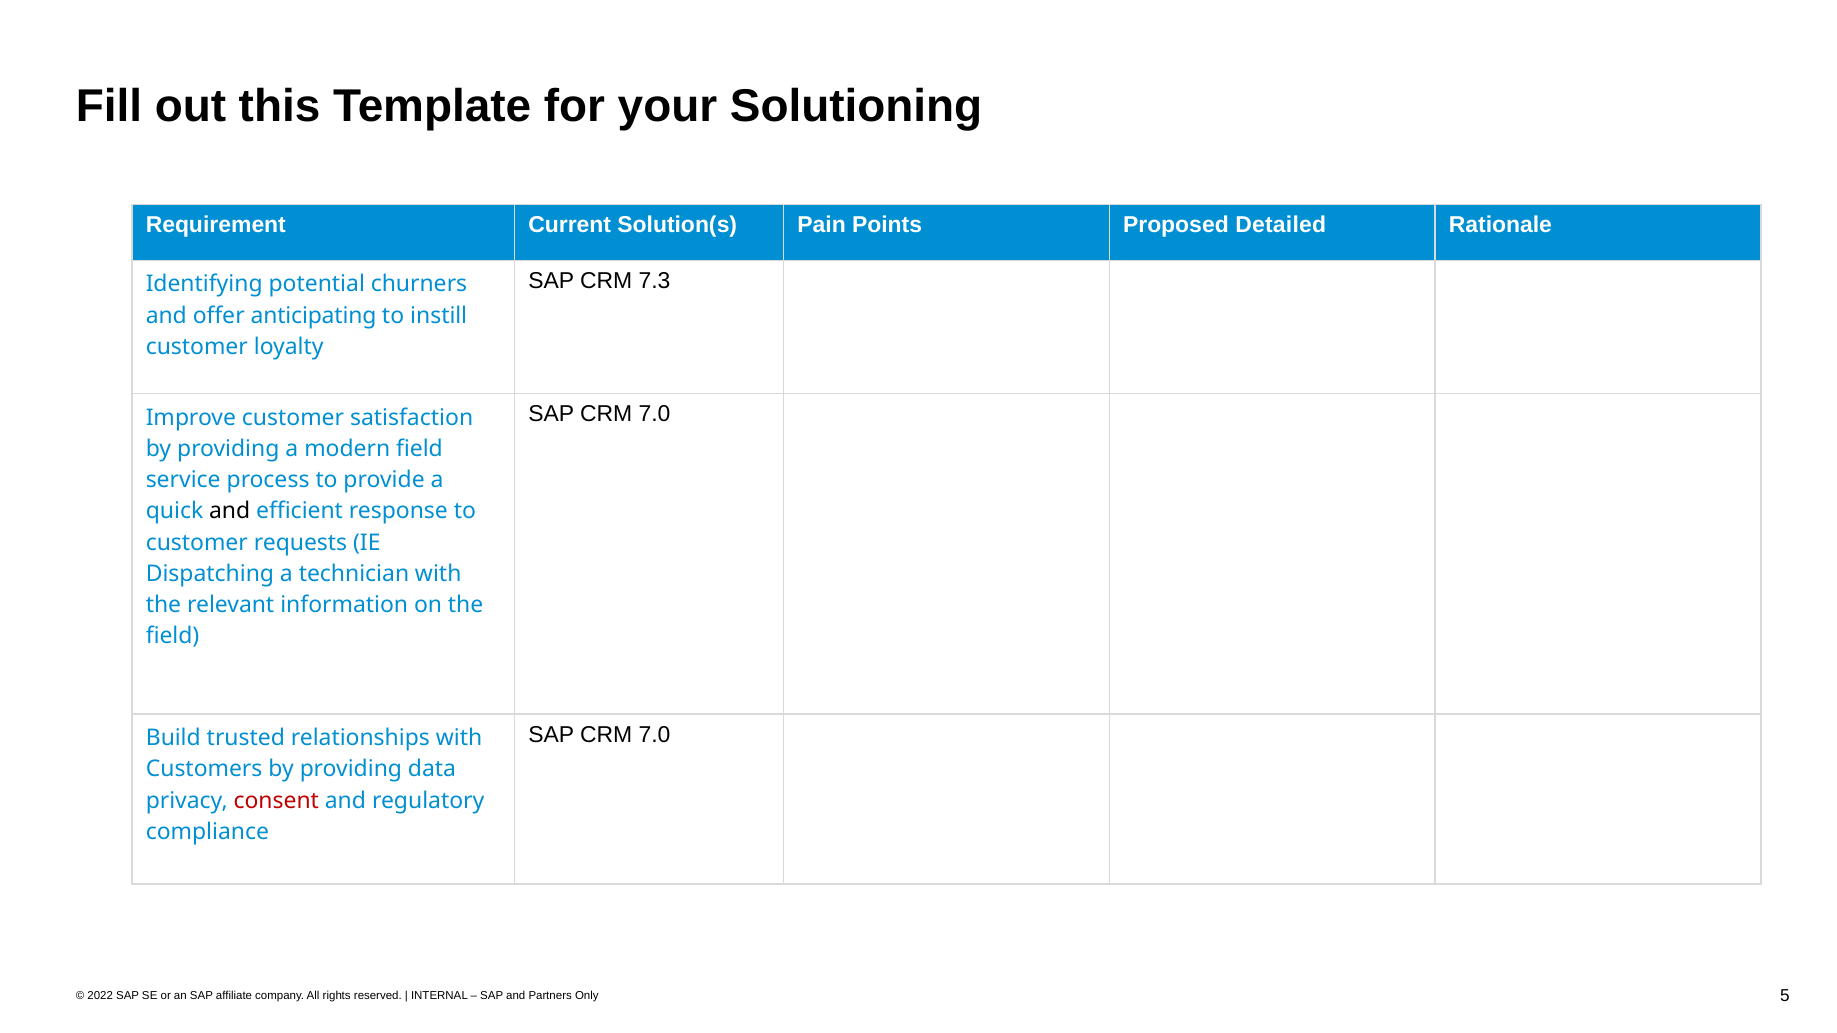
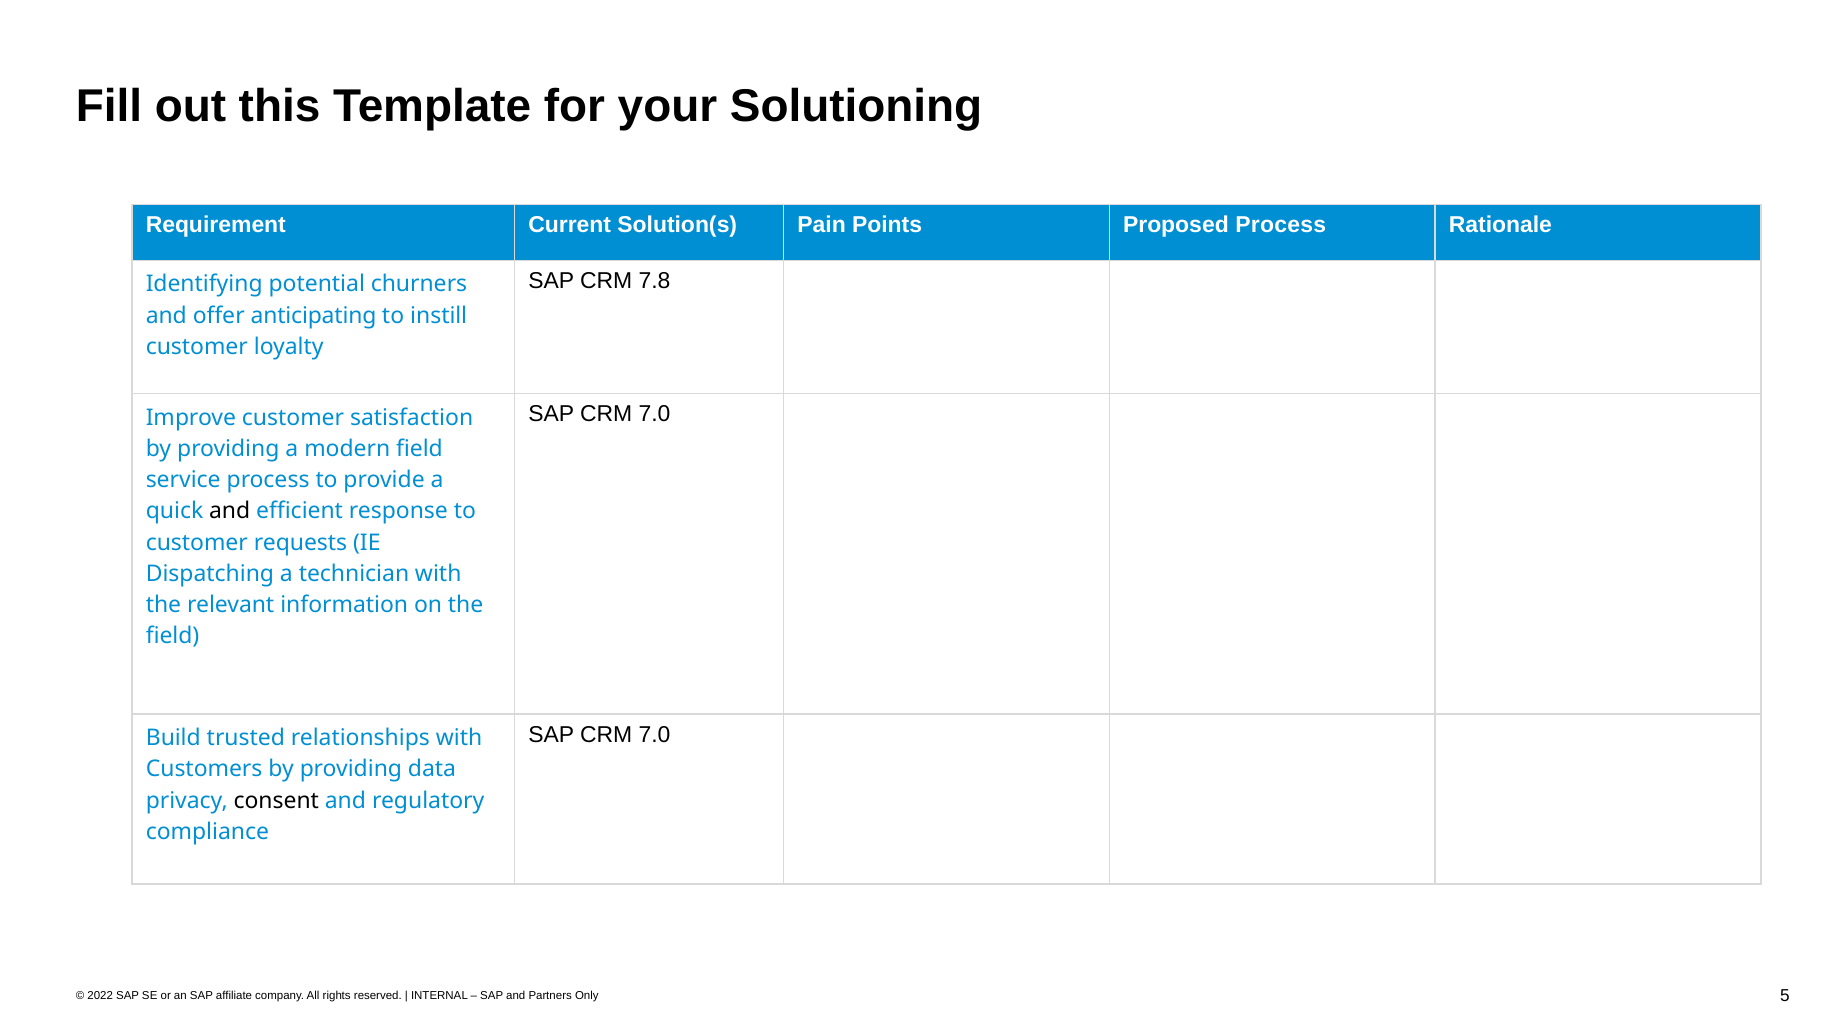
Proposed Detailed: Detailed -> Process
7.3: 7.3 -> 7.8
consent colour: red -> black
